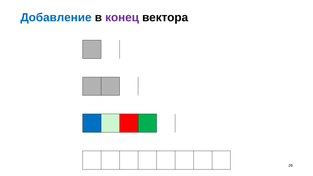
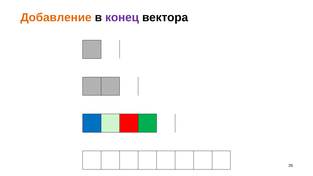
Добавление colour: blue -> orange
